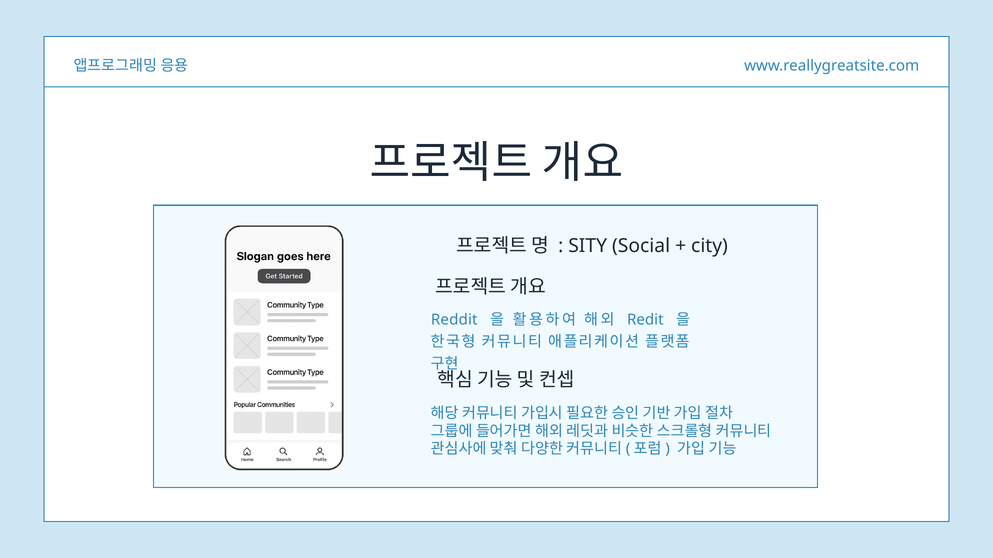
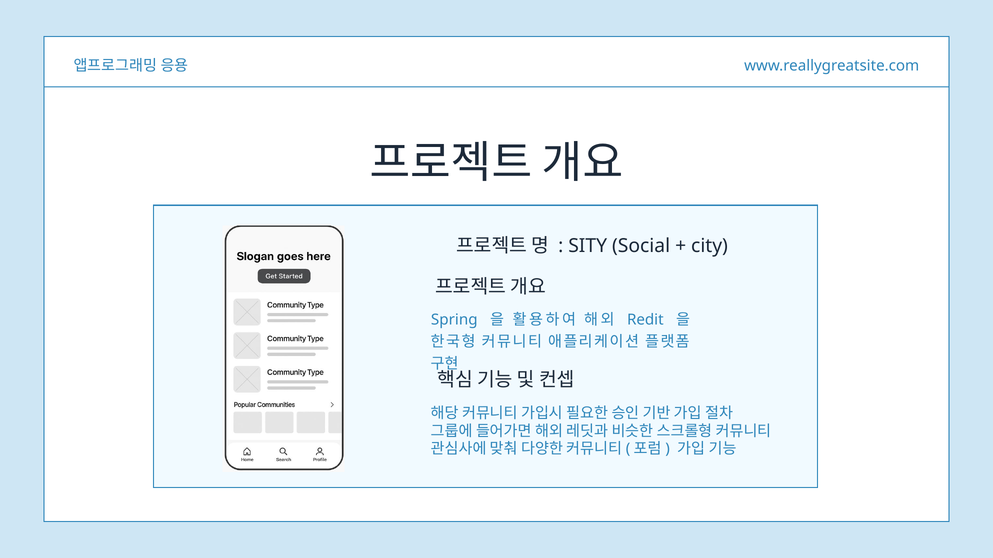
Reddit: Reddit -> Spring
